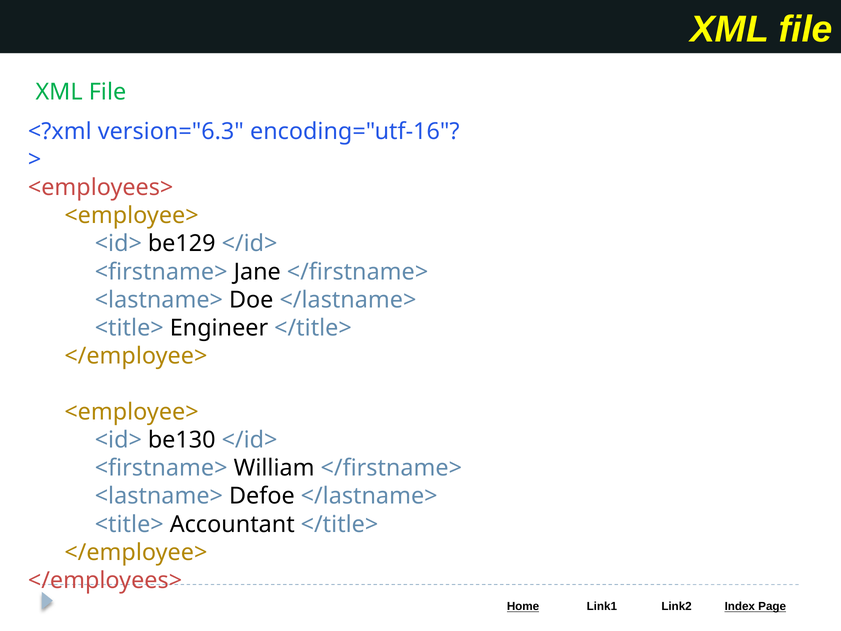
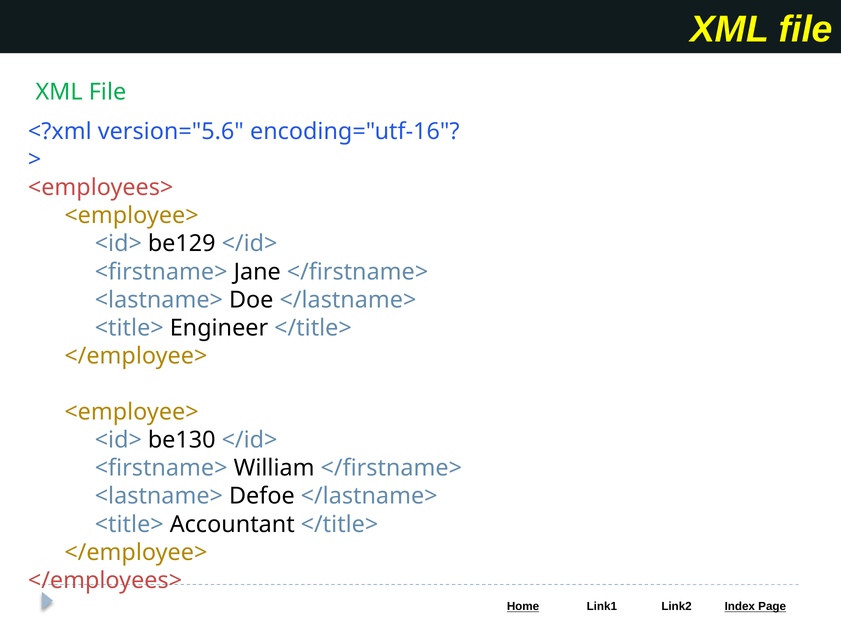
version="6.3: version="6.3 -> version="5.6
